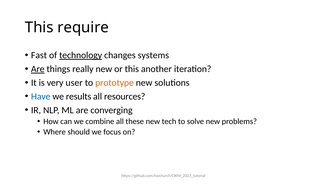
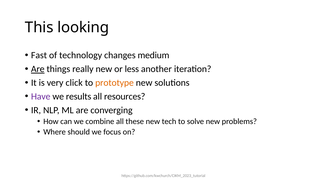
require: require -> looking
technology underline: present -> none
systems: systems -> medium
or this: this -> less
user: user -> click
Have colour: blue -> purple
